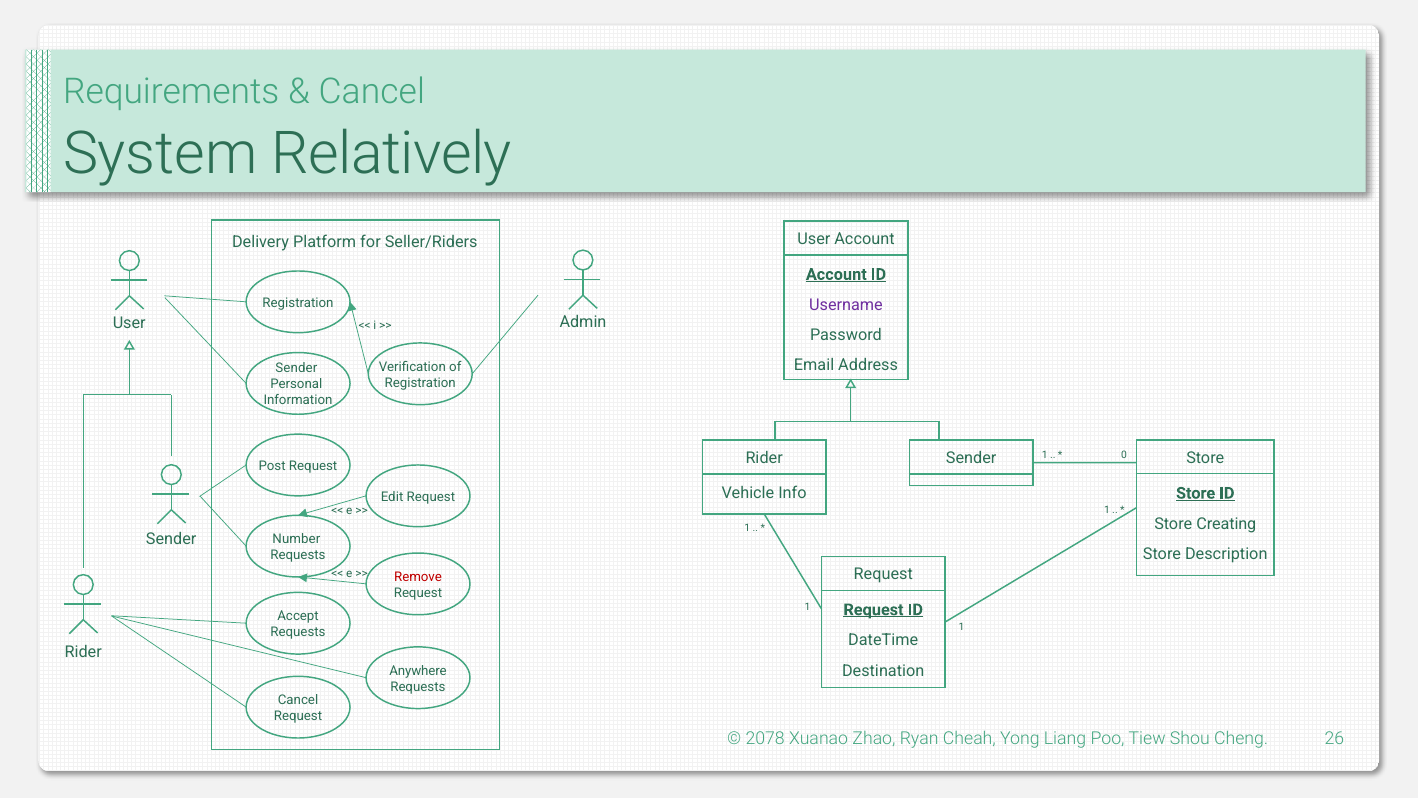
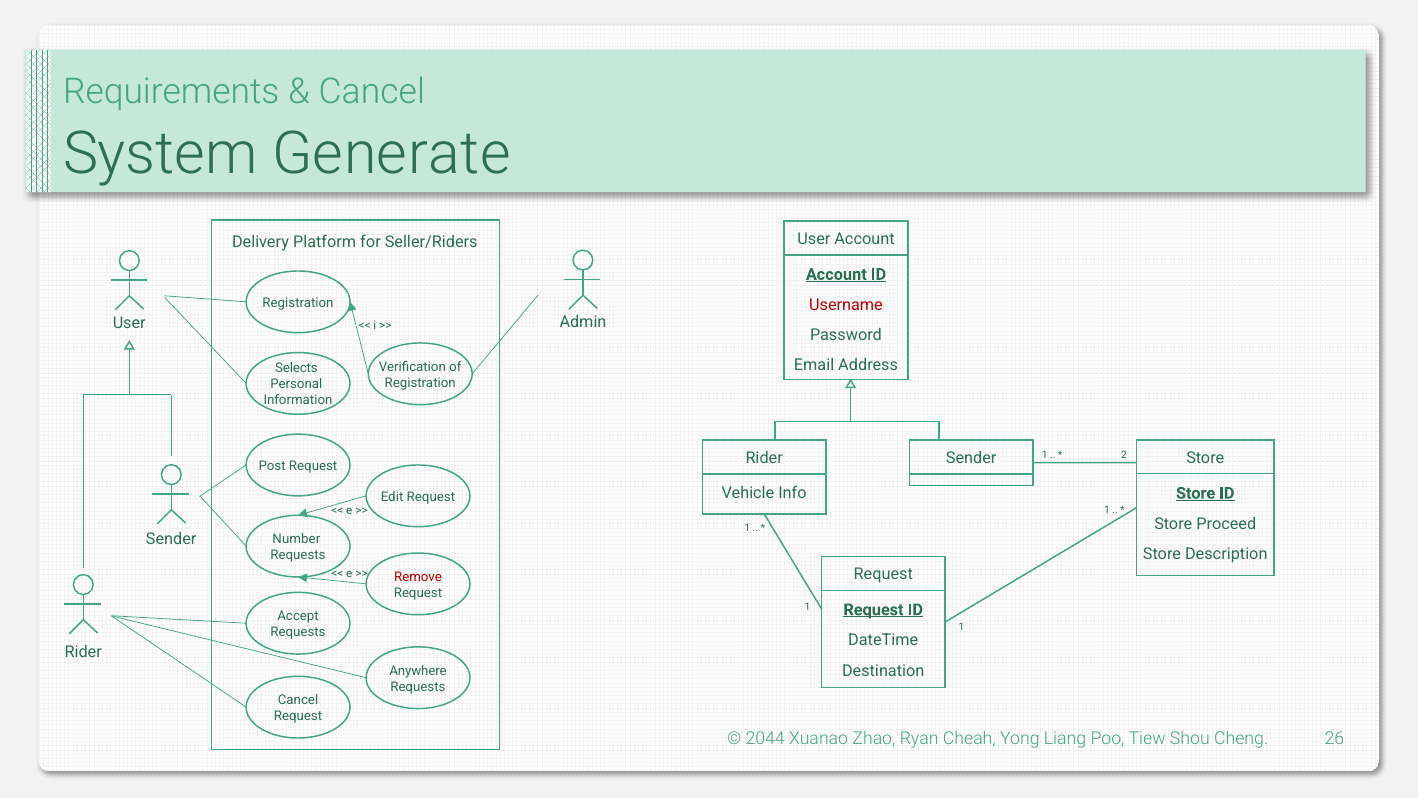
Relatively: Relatively -> Generate
Username colour: purple -> red
Sender at (296, 368): Sender -> Selects
0: 0 -> 2
Creating: Creating -> Proceed
2078: 2078 -> 2044
